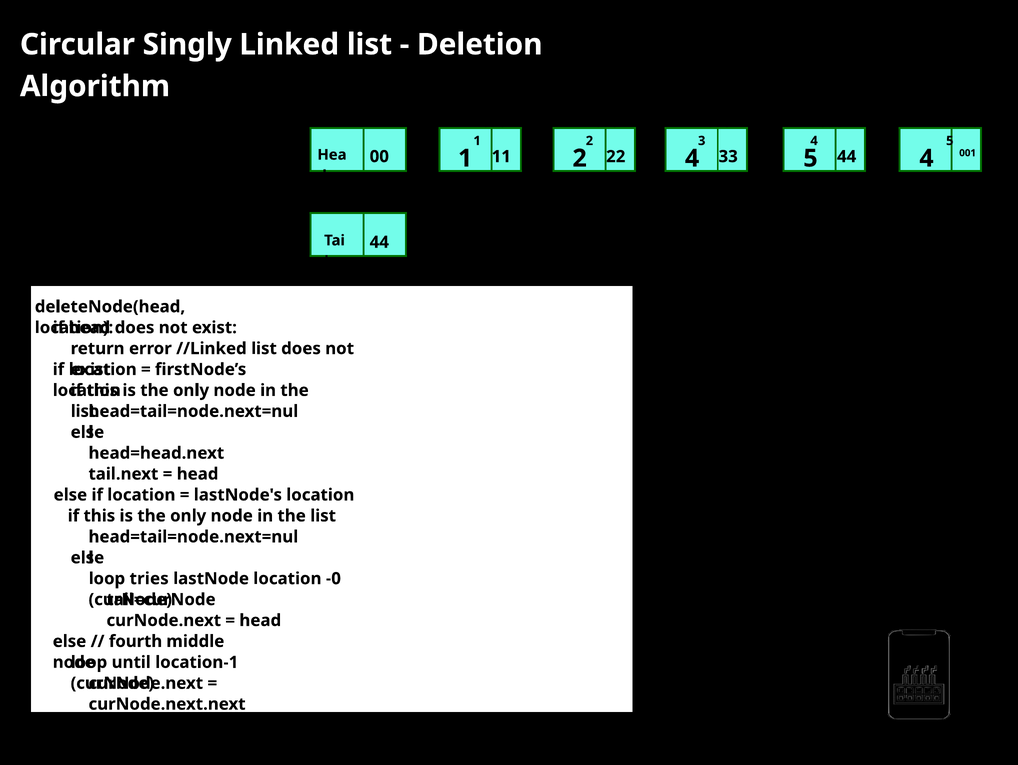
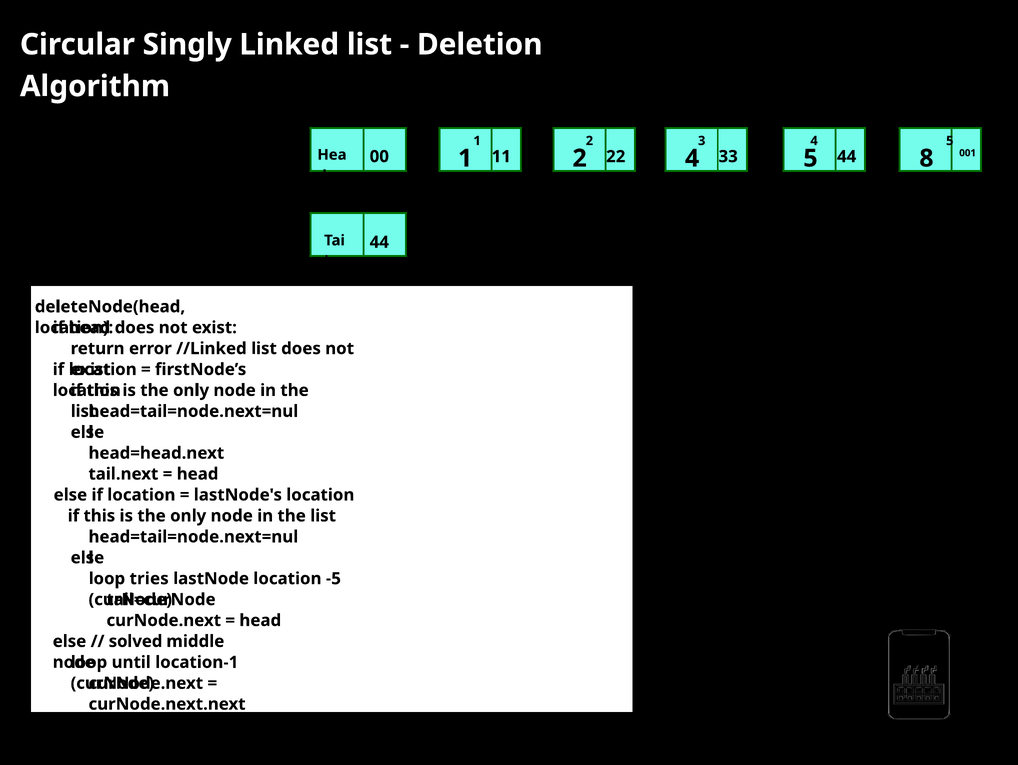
5 4: 4 -> 8
-0: -0 -> -5
fourth: fourth -> solved
